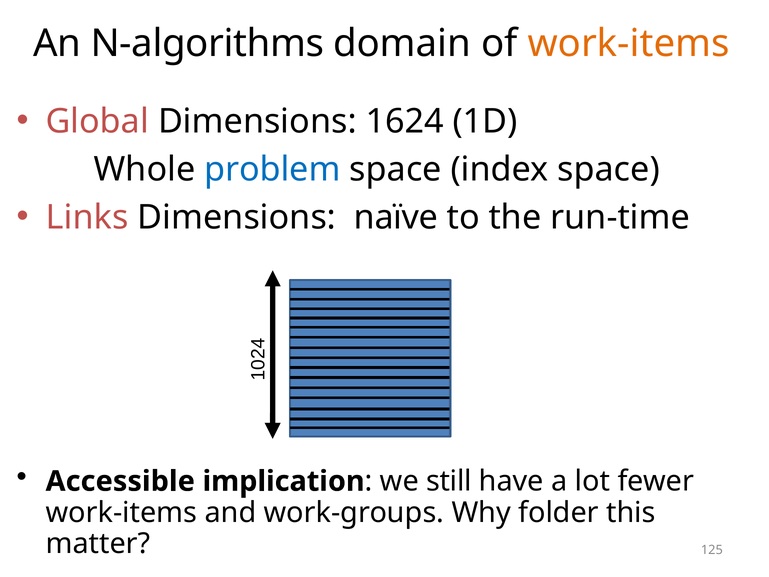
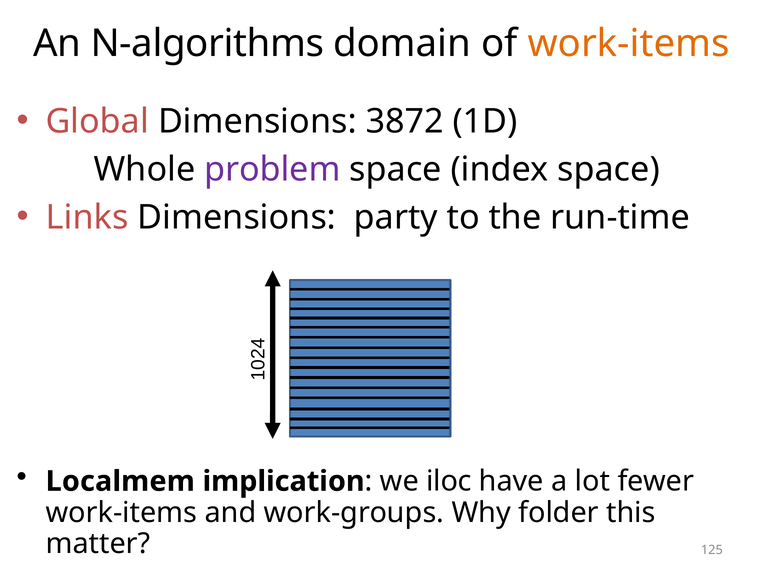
1624: 1624 -> 3872
problem colour: blue -> purple
naïve: naïve -> party
Accessible: Accessible -> Localmem
still: still -> iloc
